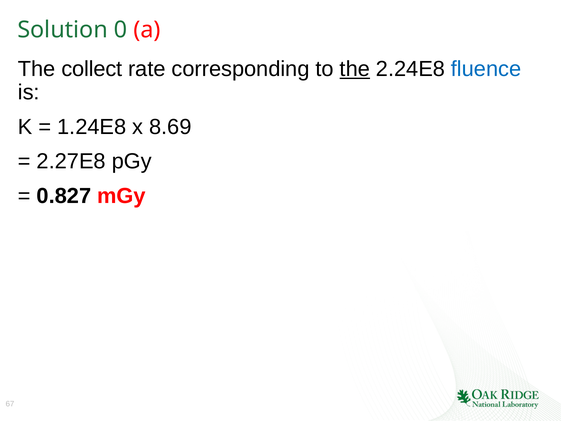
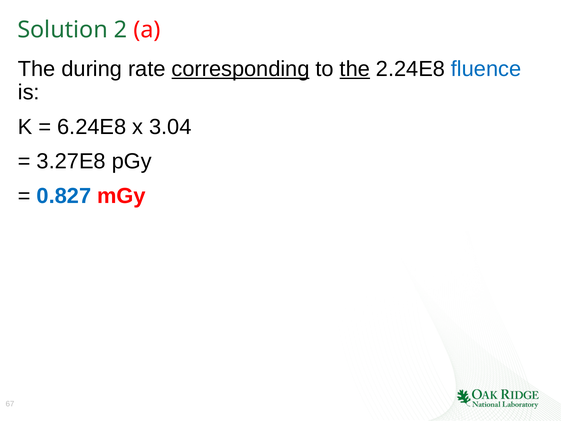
0: 0 -> 2
collect: collect -> during
corresponding underline: none -> present
1.24E8: 1.24E8 -> 6.24E8
8.69: 8.69 -> 3.04
2.27E8: 2.27E8 -> 3.27E8
0.827 colour: black -> blue
